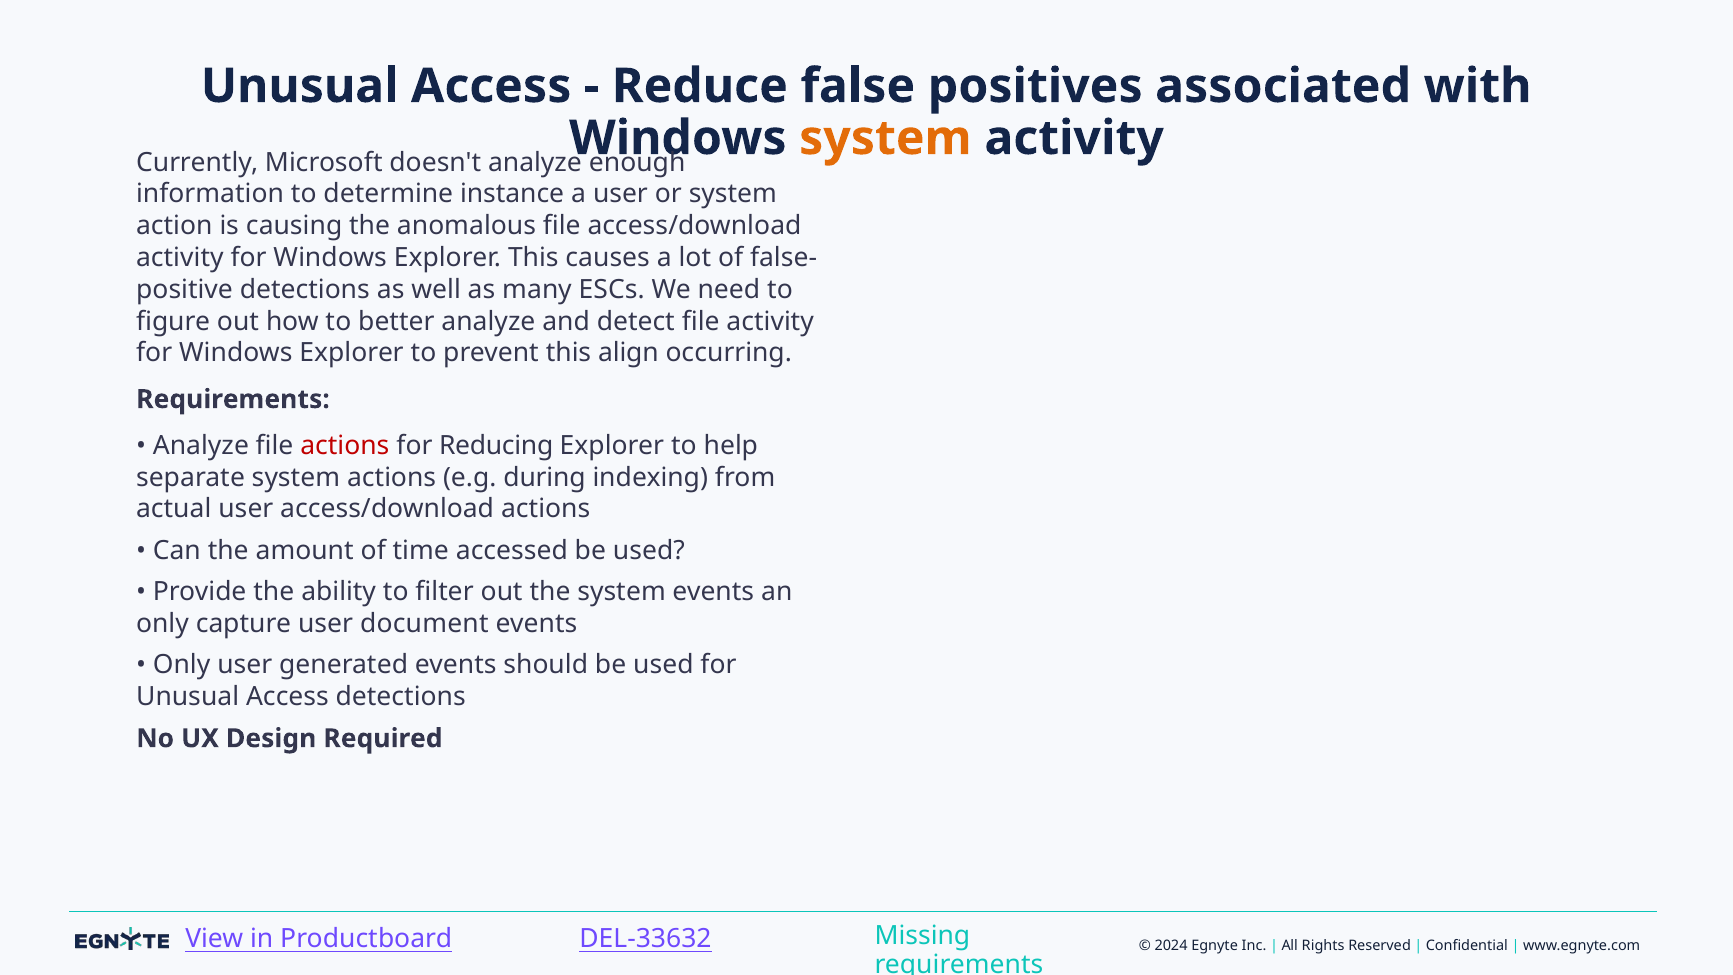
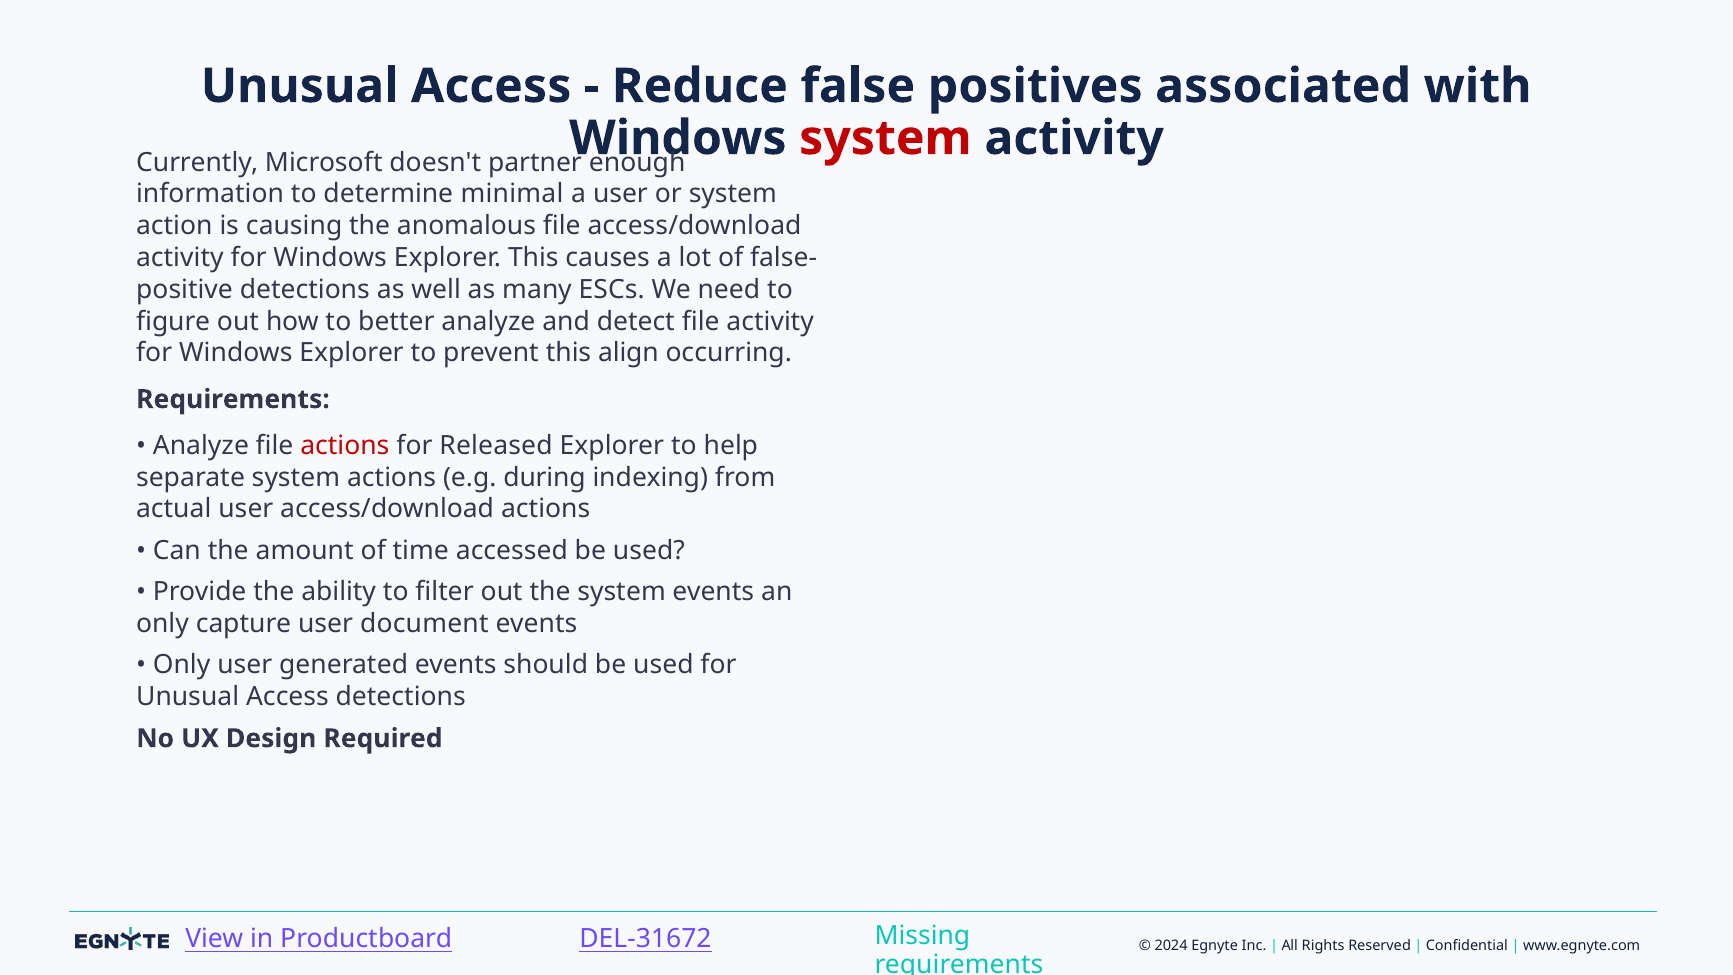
system at (885, 138) colour: orange -> red
doesn't analyze: analyze -> partner
instance: instance -> minimal
Reducing: Reducing -> Released
DEL-33632: DEL-33632 -> DEL-31672
